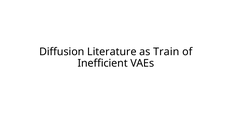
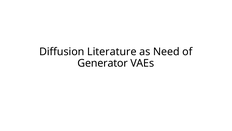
Train: Train -> Need
Inefficient: Inefficient -> Generator
